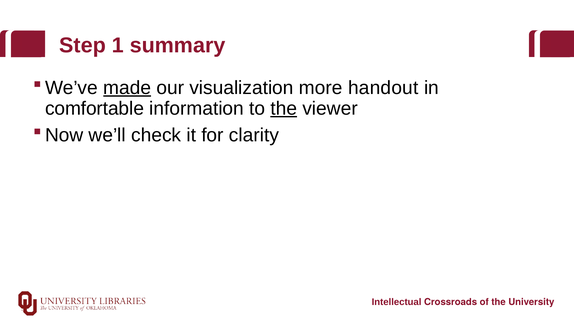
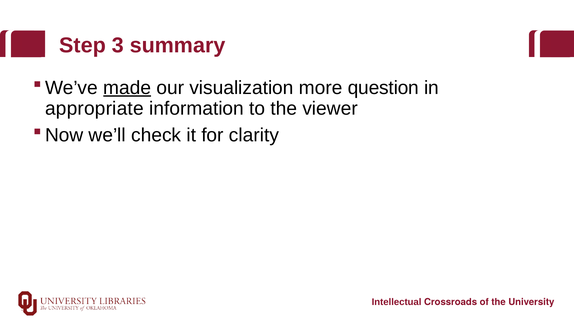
1: 1 -> 3
handout: handout -> question
comfortable: comfortable -> appropriate
the at (284, 108) underline: present -> none
